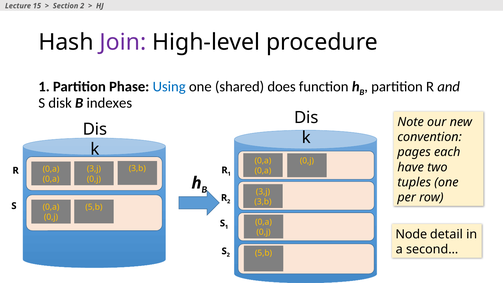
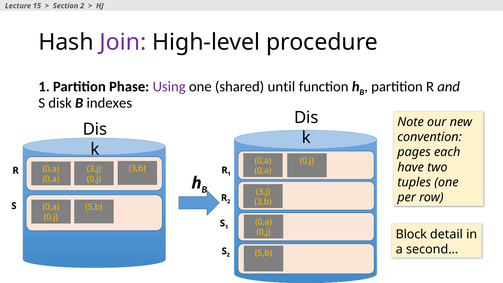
Using colour: blue -> purple
does: does -> until
Node: Node -> Block
